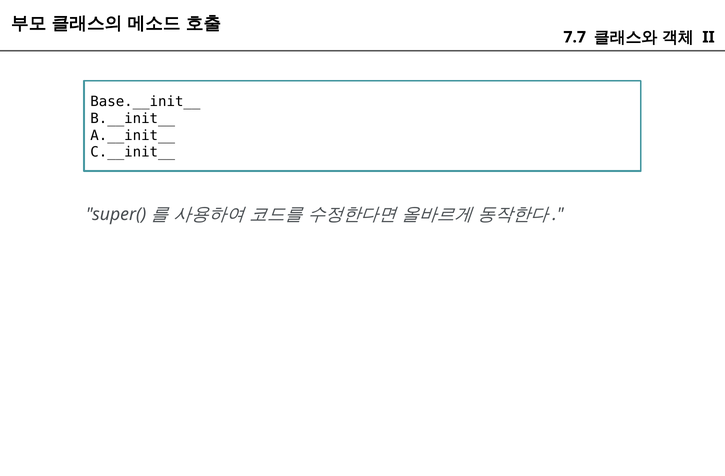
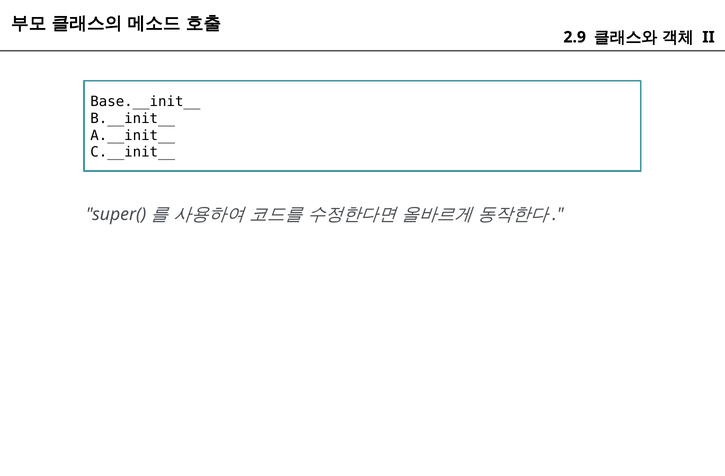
7.7: 7.7 -> 2.9
